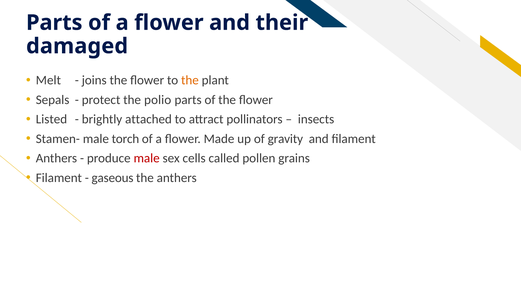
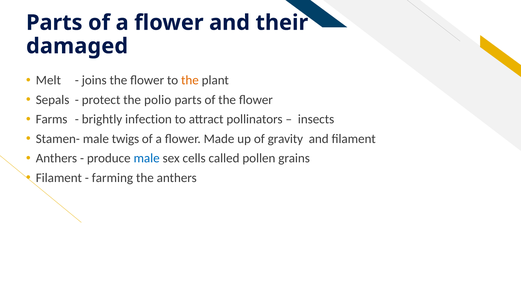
Listed: Listed -> Farms
attached: attached -> infection
torch: torch -> twigs
male at (147, 158) colour: red -> blue
gaseous: gaseous -> farming
